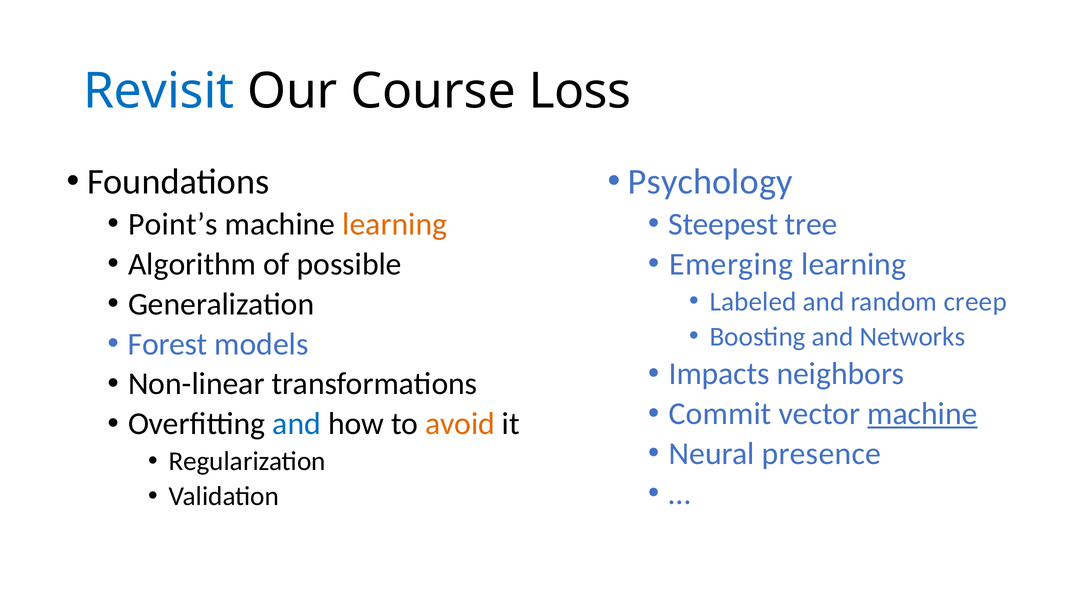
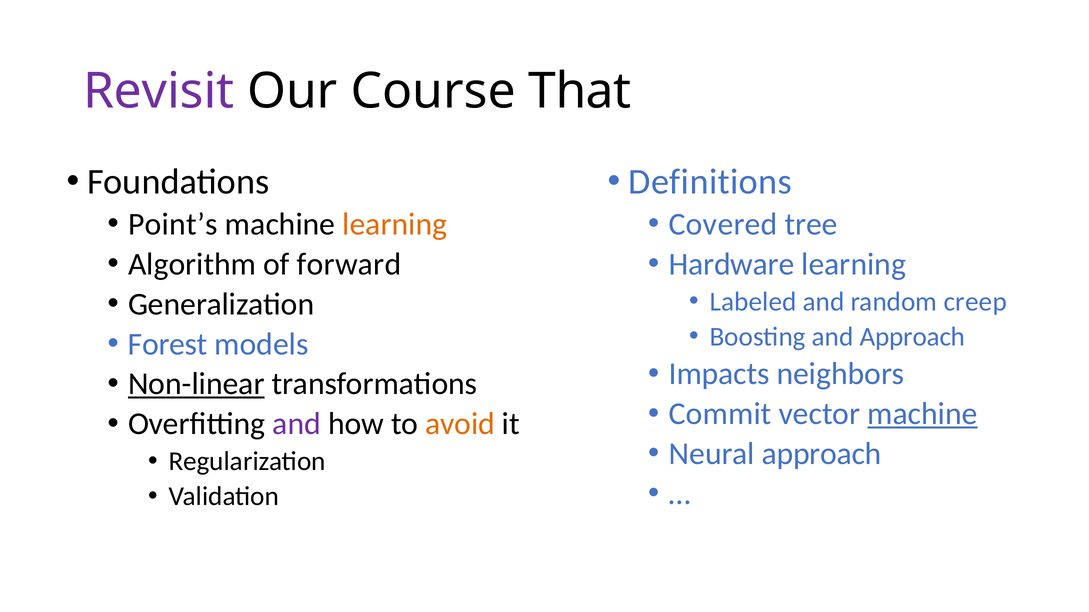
Revisit colour: blue -> purple
Loss: Loss -> That
Psychology: Psychology -> Definitions
Steepest: Steepest -> Covered
Emerging: Emerging -> Hardware
possible: possible -> forward
and Networks: Networks -> Approach
Non-linear underline: none -> present
and at (297, 424) colour: blue -> purple
Neural presence: presence -> approach
